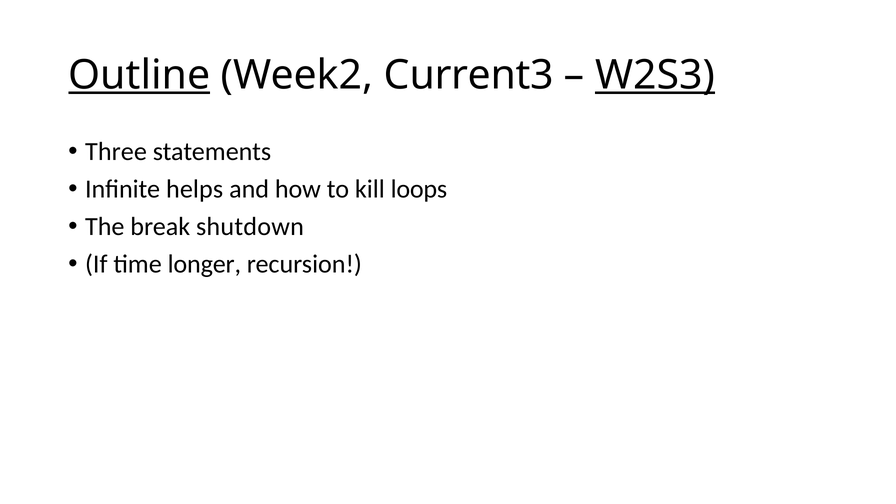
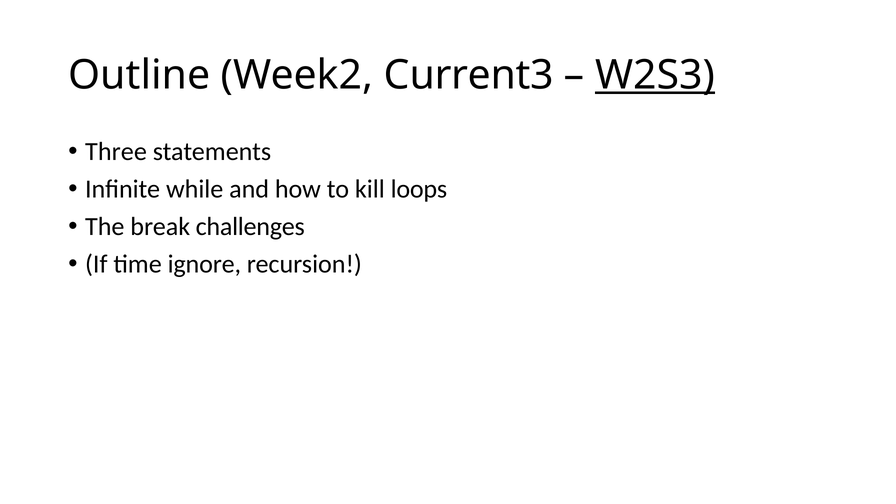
Outline underline: present -> none
helps: helps -> while
shutdown: shutdown -> challenges
longer: longer -> ignore
